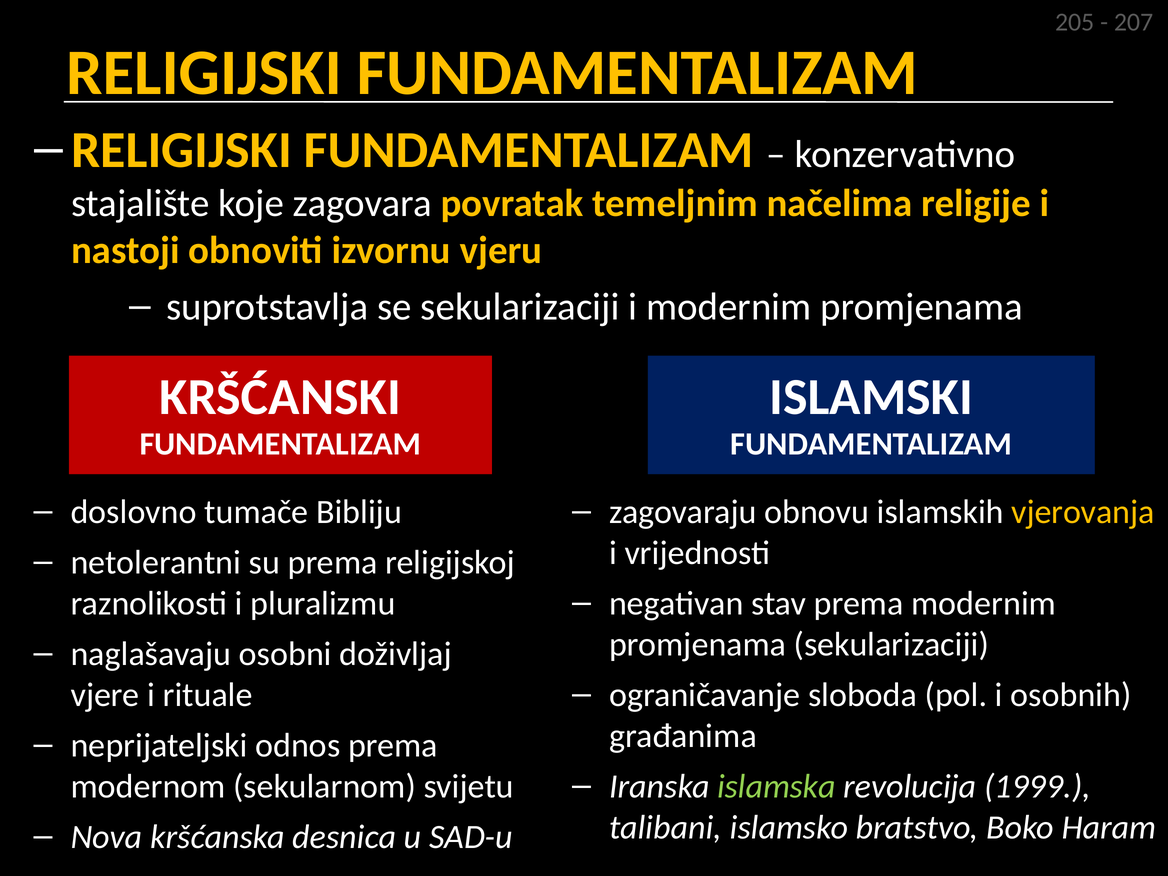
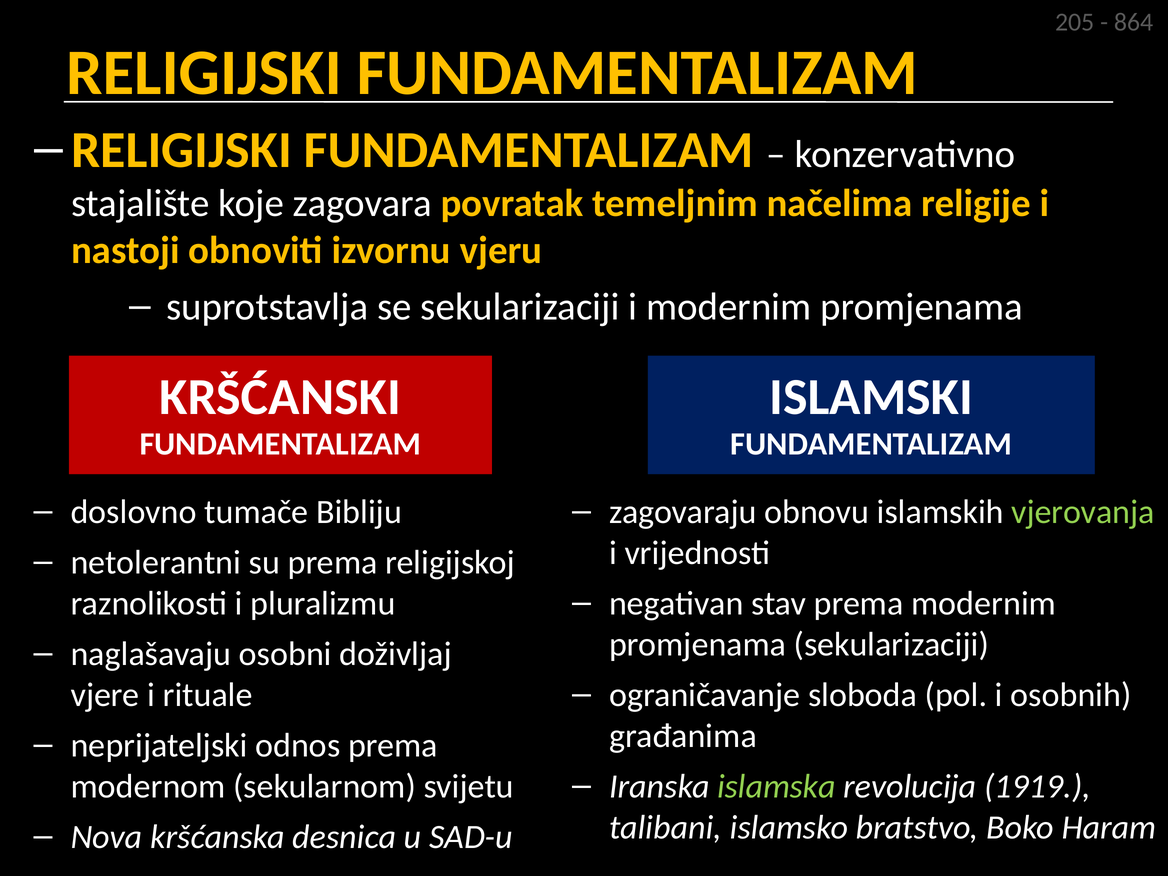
207: 207 -> 864
vjerovanja colour: yellow -> light green
1999: 1999 -> 1919
